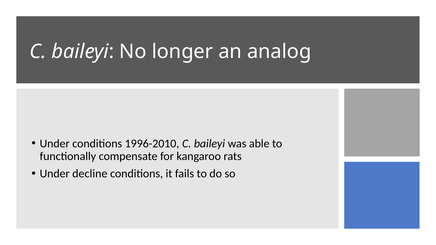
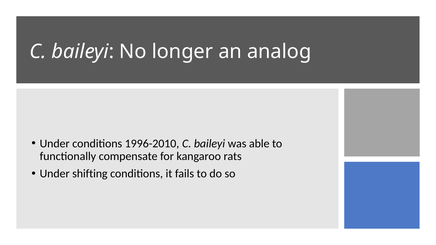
decline: decline -> shifting
